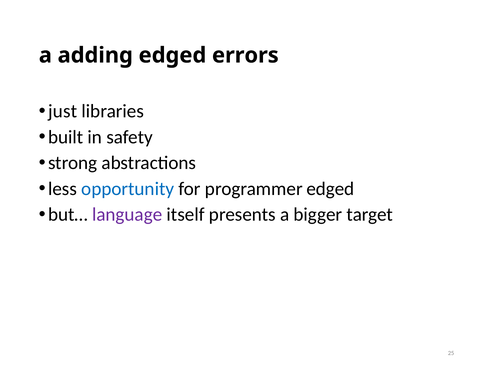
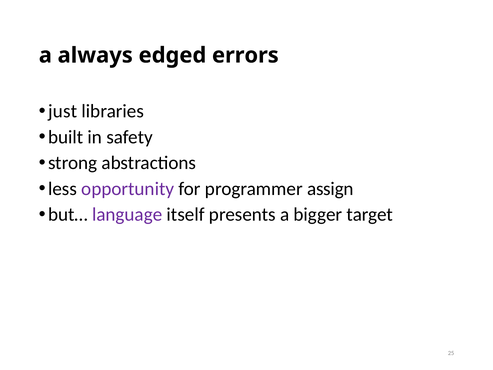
adding: adding -> always
opportunity colour: blue -> purple
programmer edged: edged -> assign
